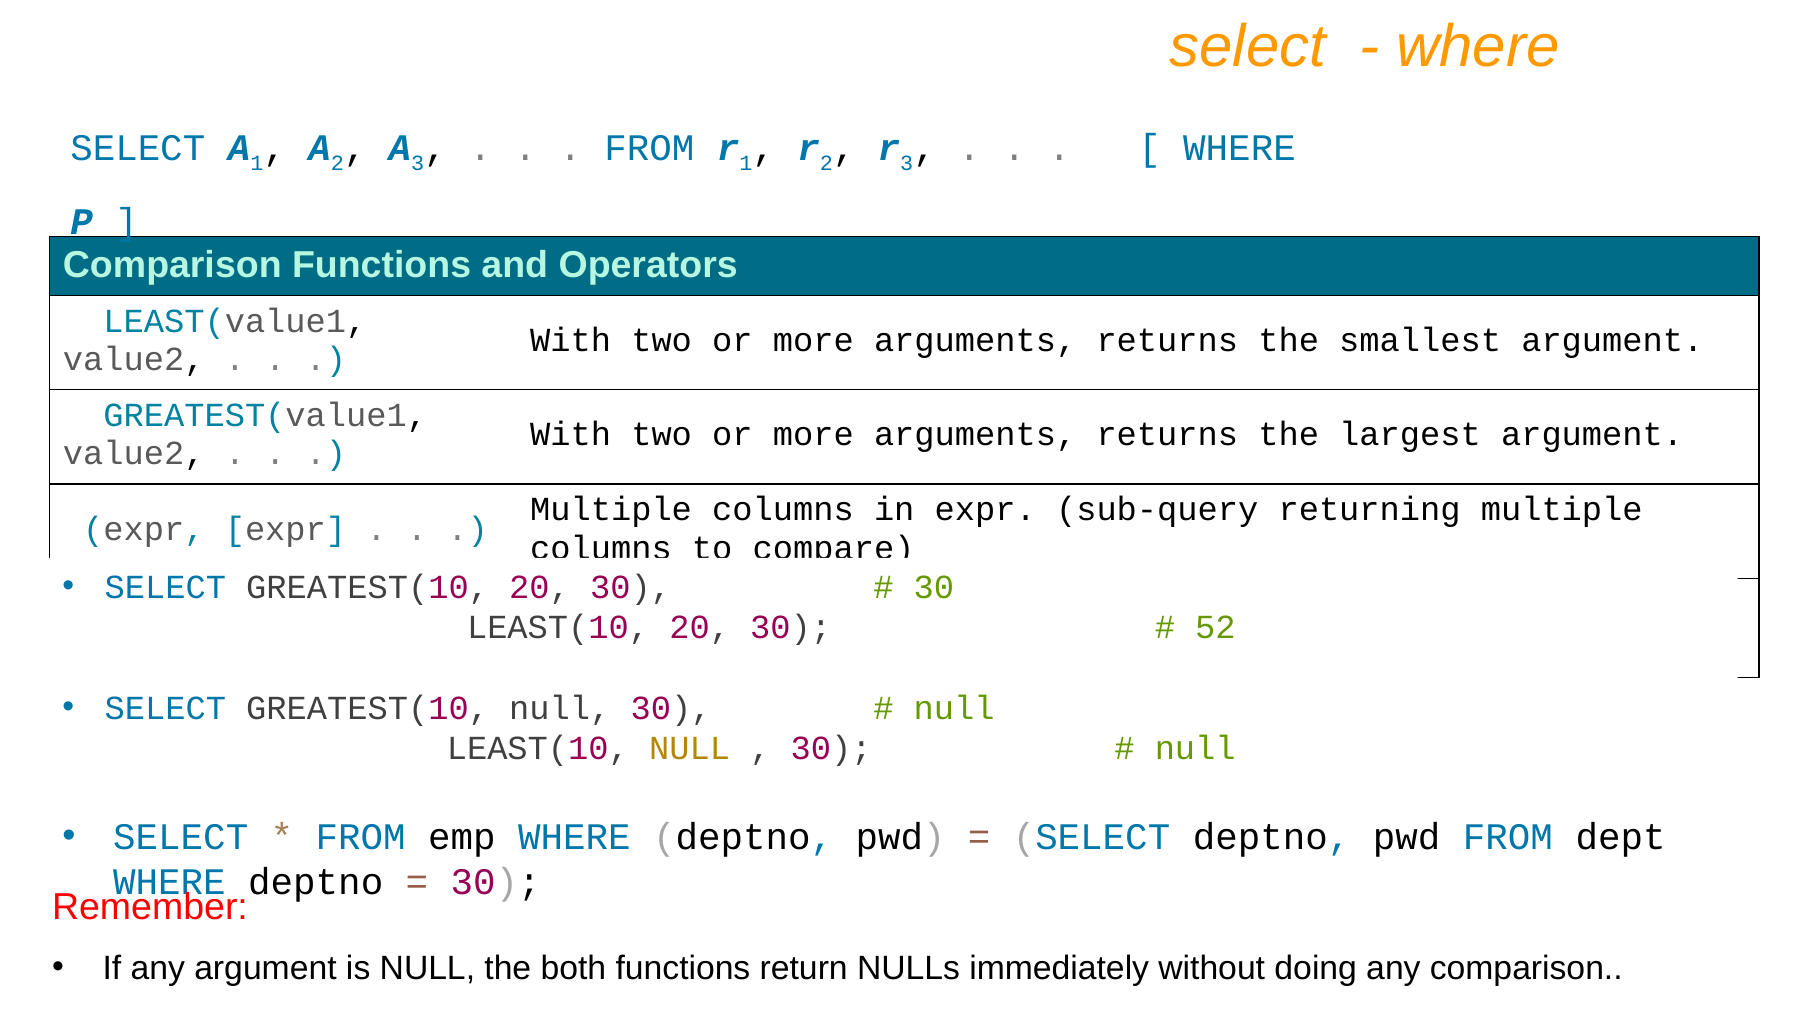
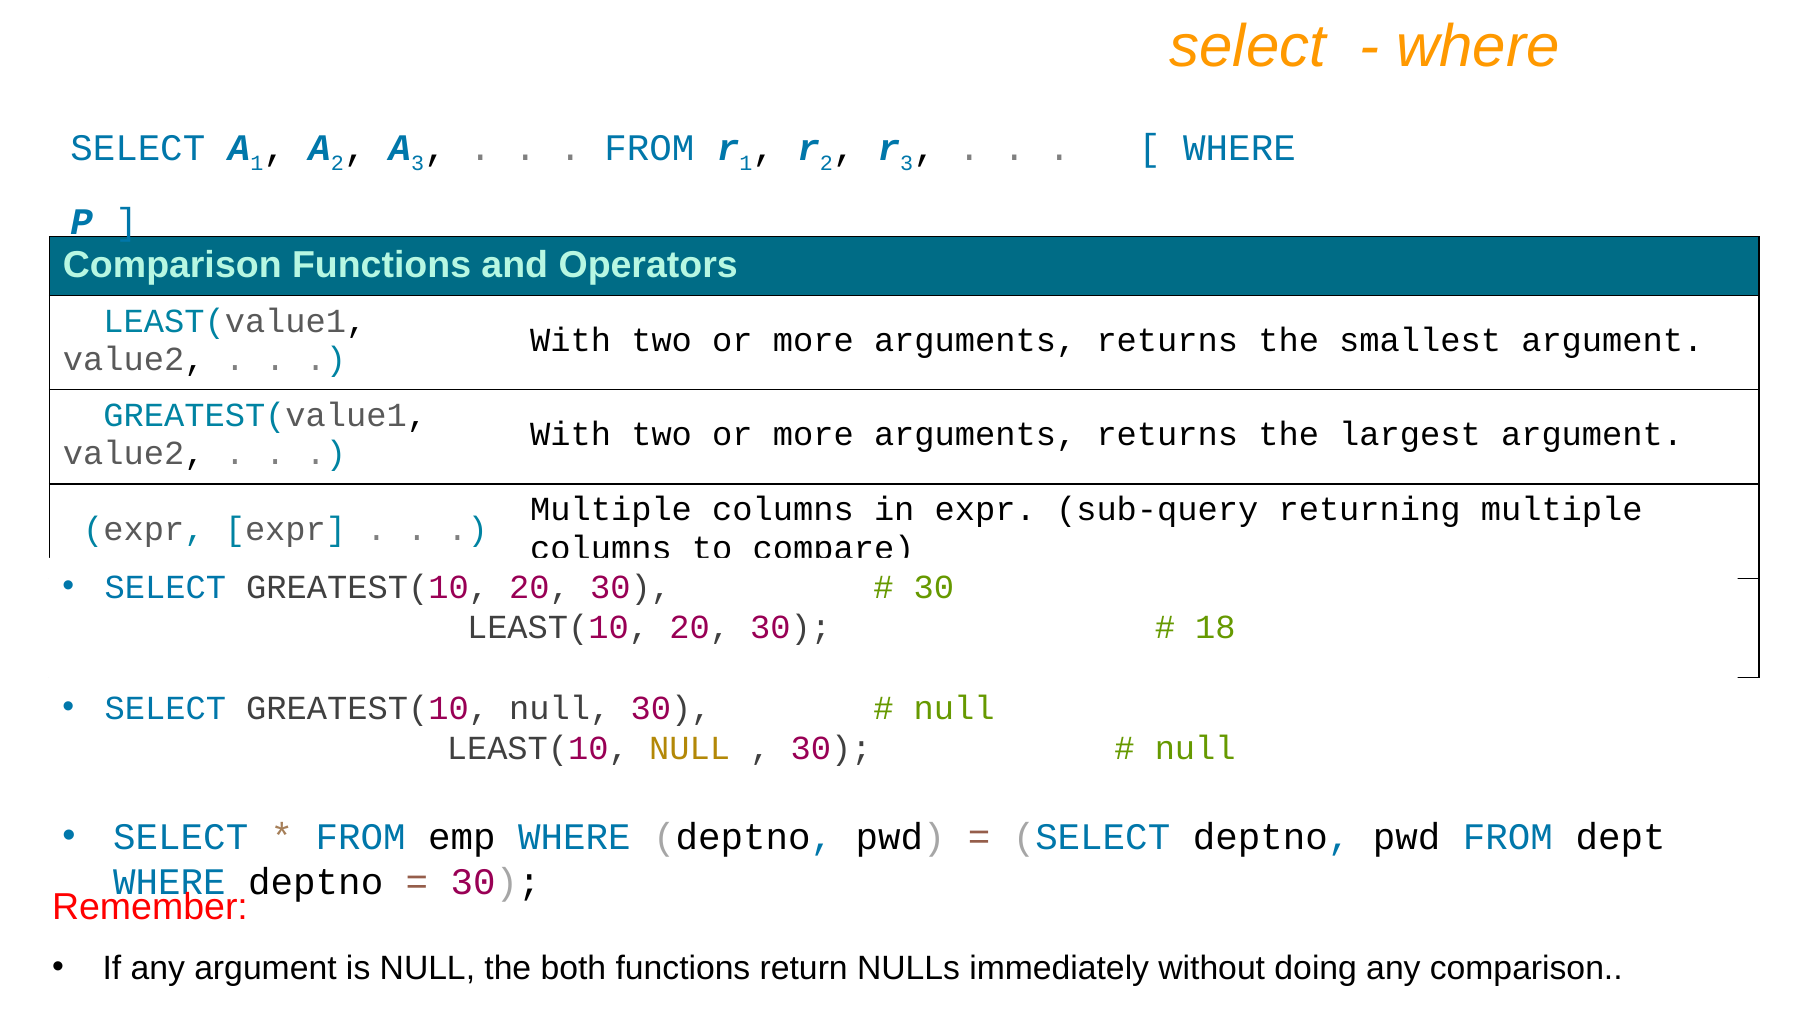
52: 52 -> 18
